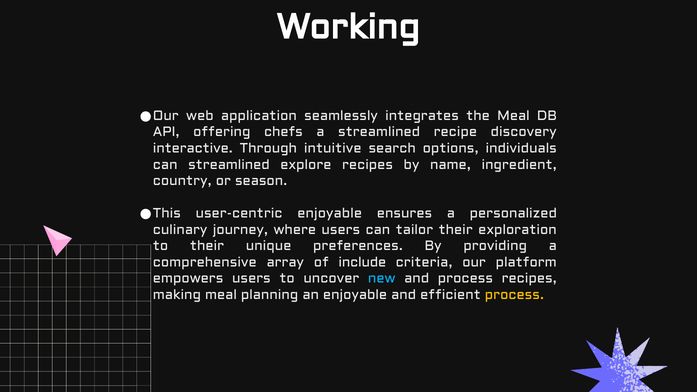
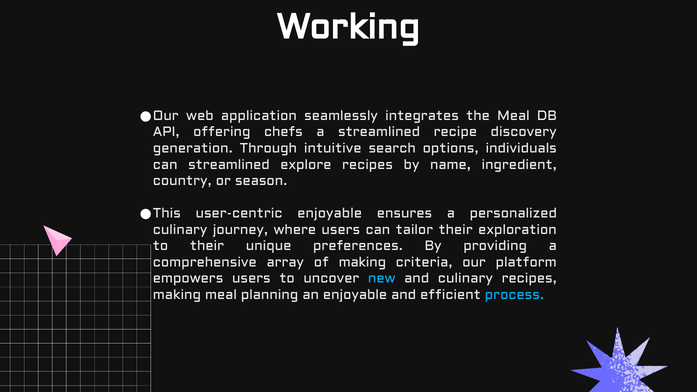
interactive: interactive -> generation
of include: include -> making
and process: process -> culinary
process at (514, 295) colour: yellow -> light blue
